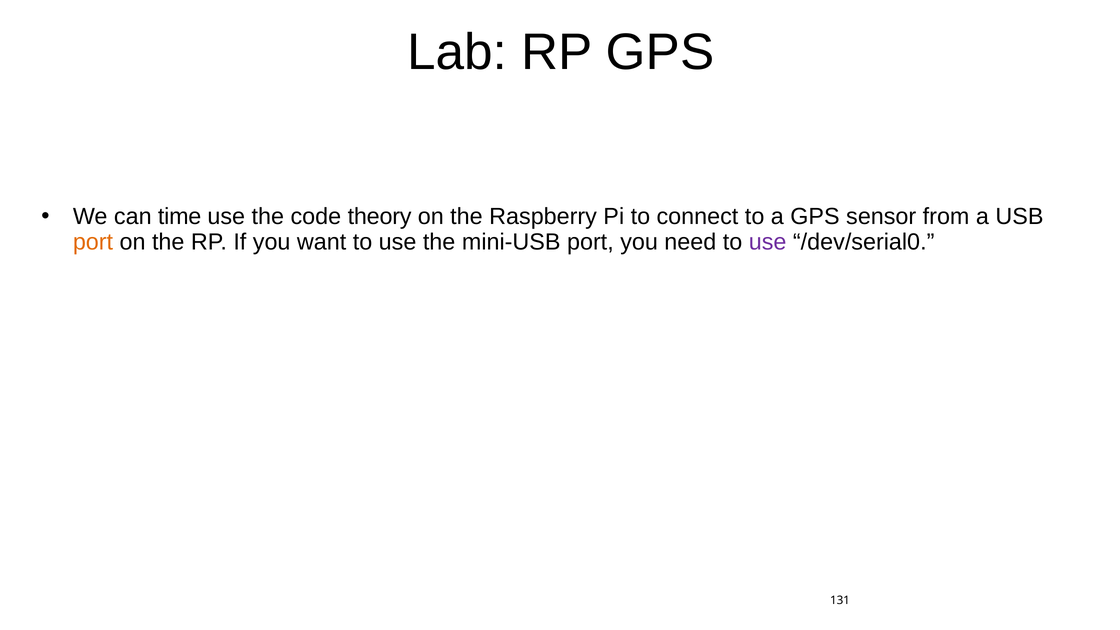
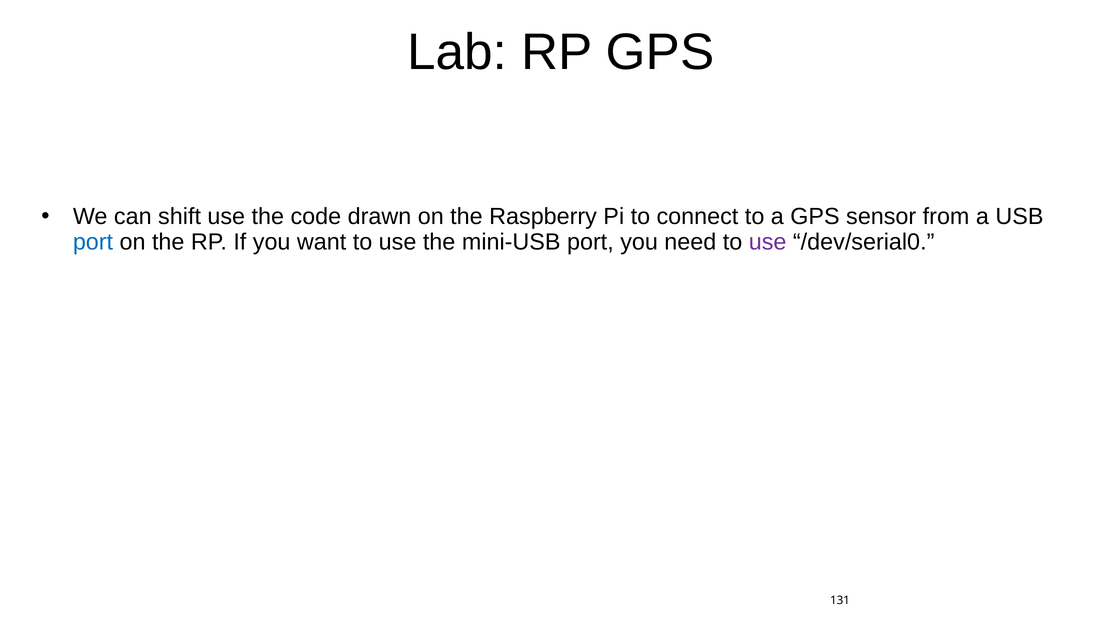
time: time -> shift
theory: theory -> drawn
port at (93, 242) colour: orange -> blue
